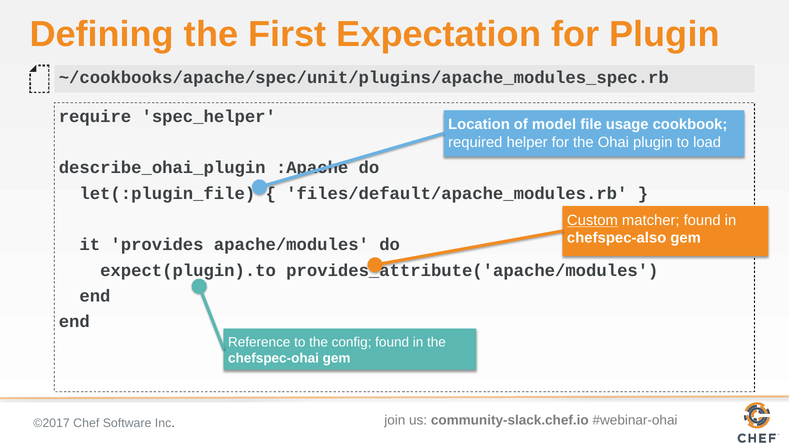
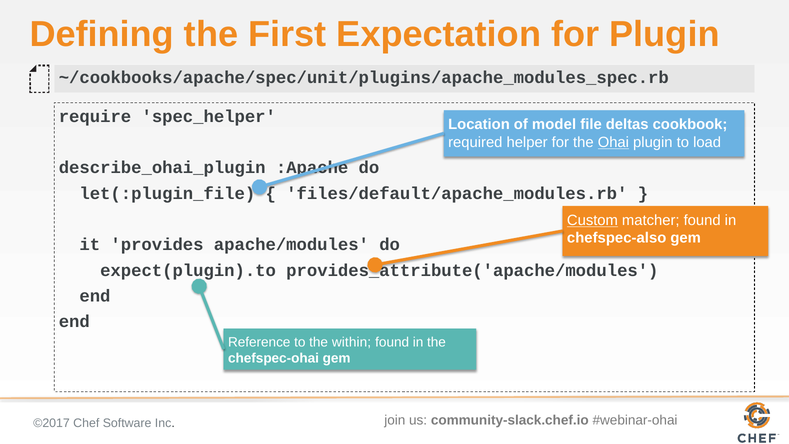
usage: usage -> deltas
Ohai underline: none -> present
config: config -> within
